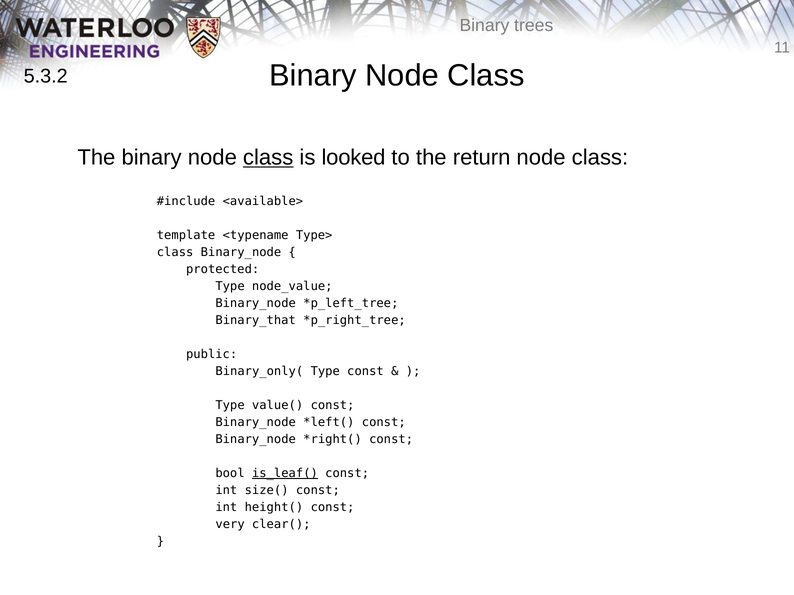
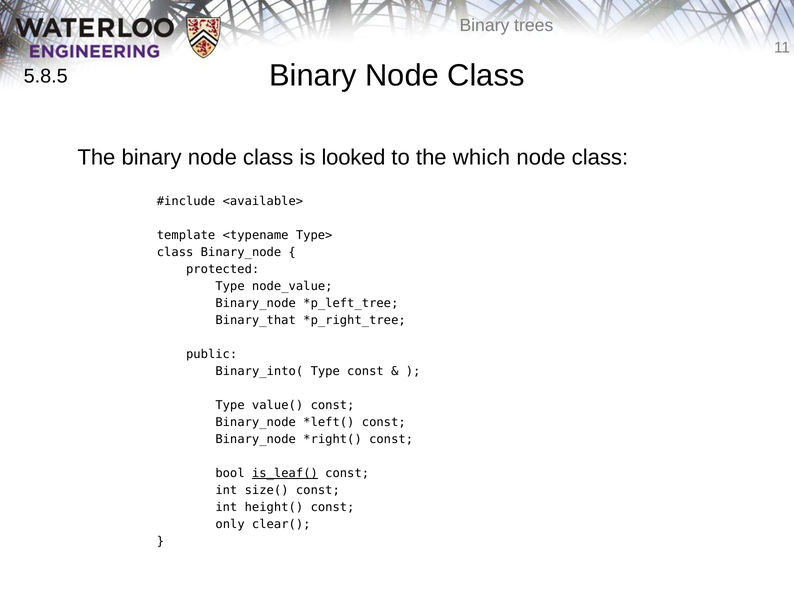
5.3.2: 5.3.2 -> 5.8.5
class at (268, 158) underline: present -> none
return: return -> which
Binary_only(: Binary_only( -> Binary_into(
very: very -> only
